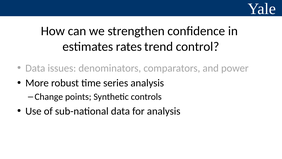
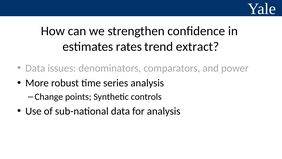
control: control -> extract
